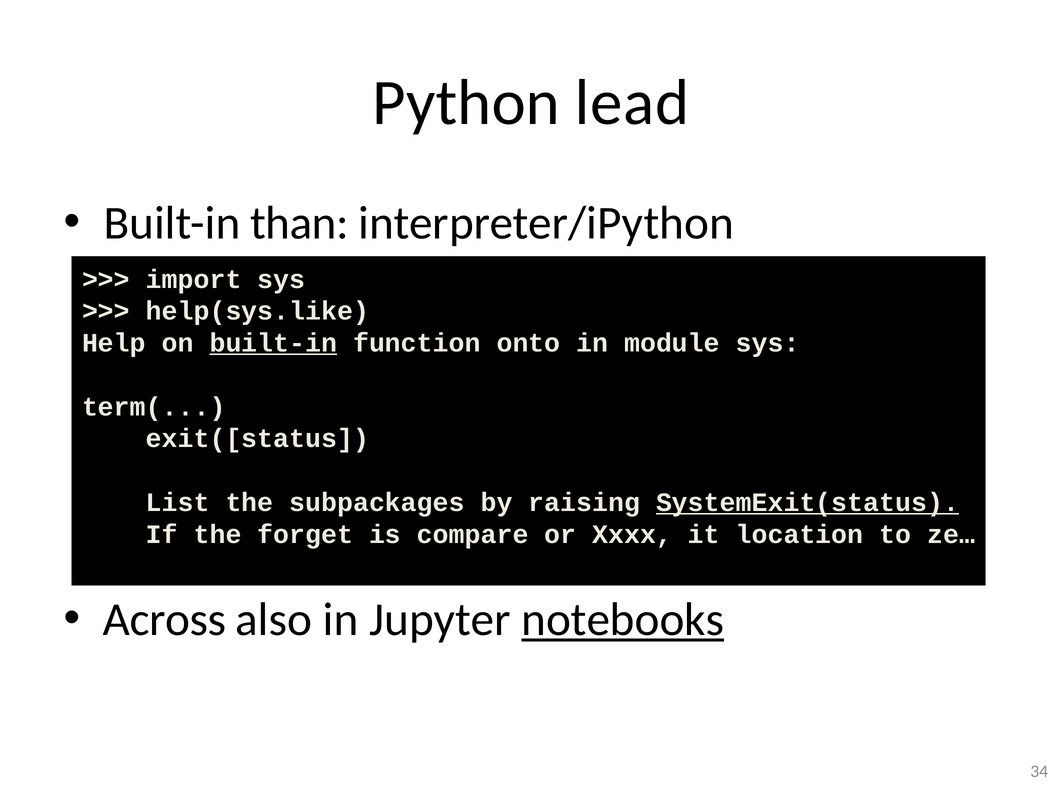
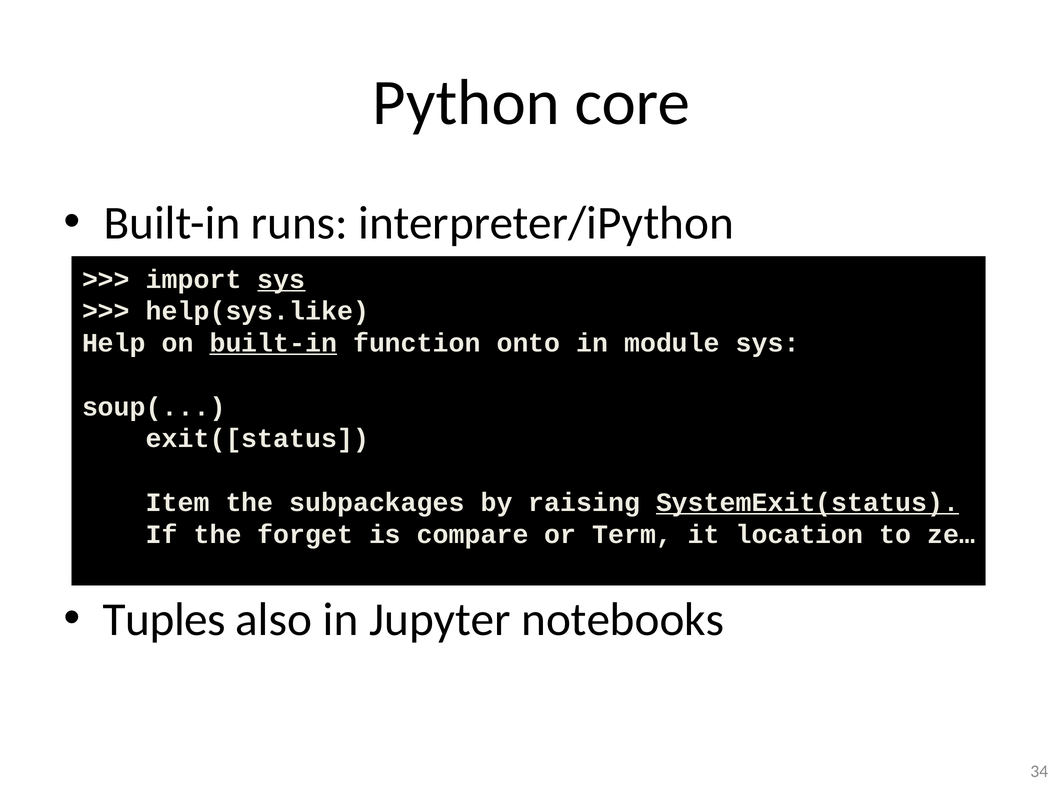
lead: lead -> core
than: than -> runs
sys at (281, 279) underline: none -> present
term(: term( -> soup(
List: List -> Item
Xxxx: Xxxx -> Term
Across: Across -> Tuples
notebooks underline: present -> none
